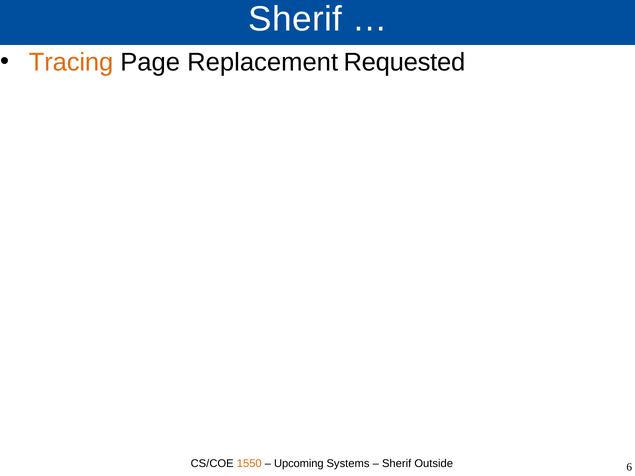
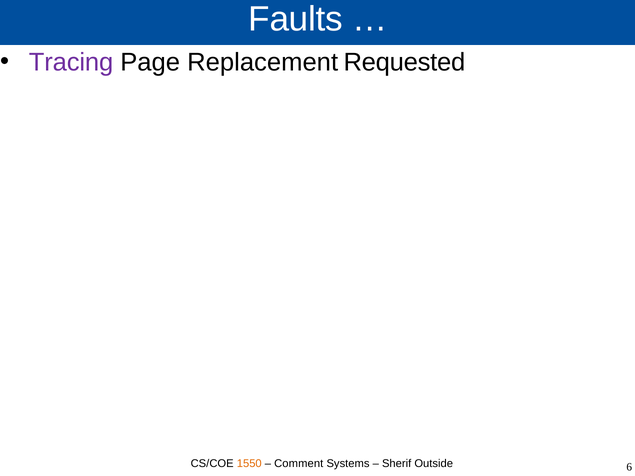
Sherif at (295, 19): Sherif -> Faults
Tracing colour: orange -> purple
Upcoming: Upcoming -> Comment
